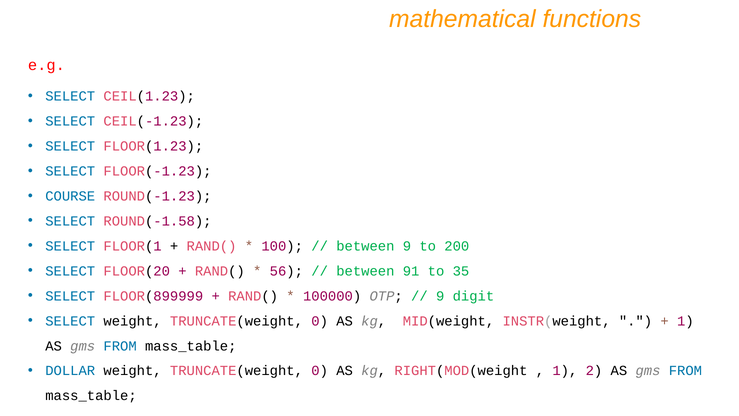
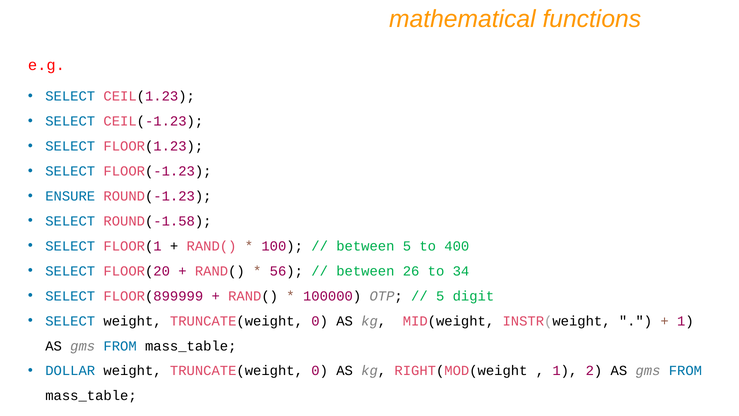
COURSE: COURSE -> ENSURE
between 9: 9 -> 5
200: 200 -> 400
91: 91 -> 26
35: 35 -> 34
9 at (440, 296): 9 -> 5
